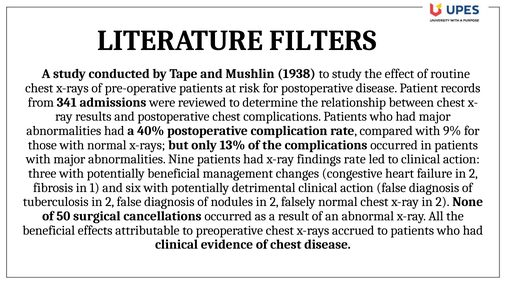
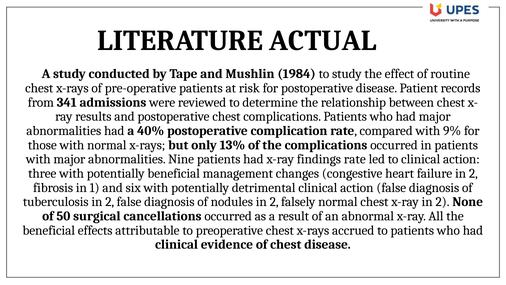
FILTERS: FILTERS -> ACTUAL
1938: 1938 -> 1984
